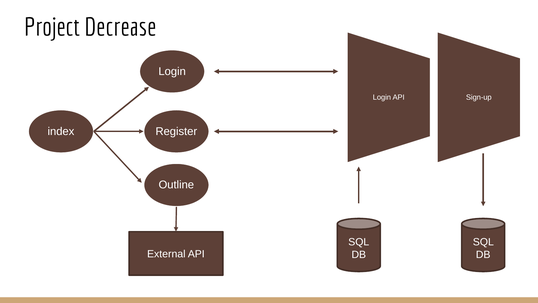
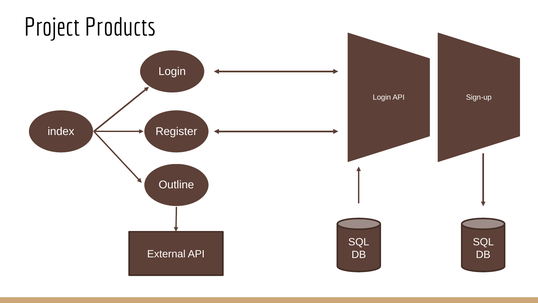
Decrease: Decrease -> Products
